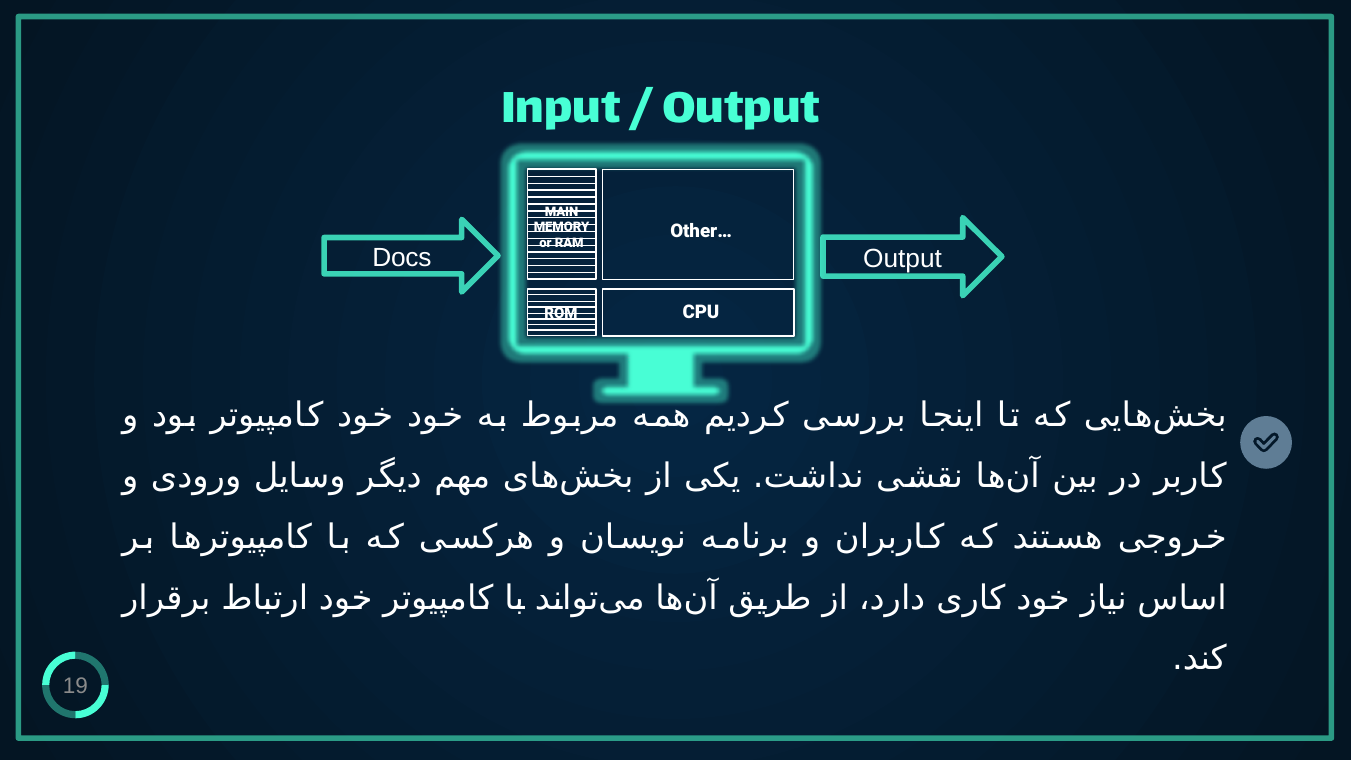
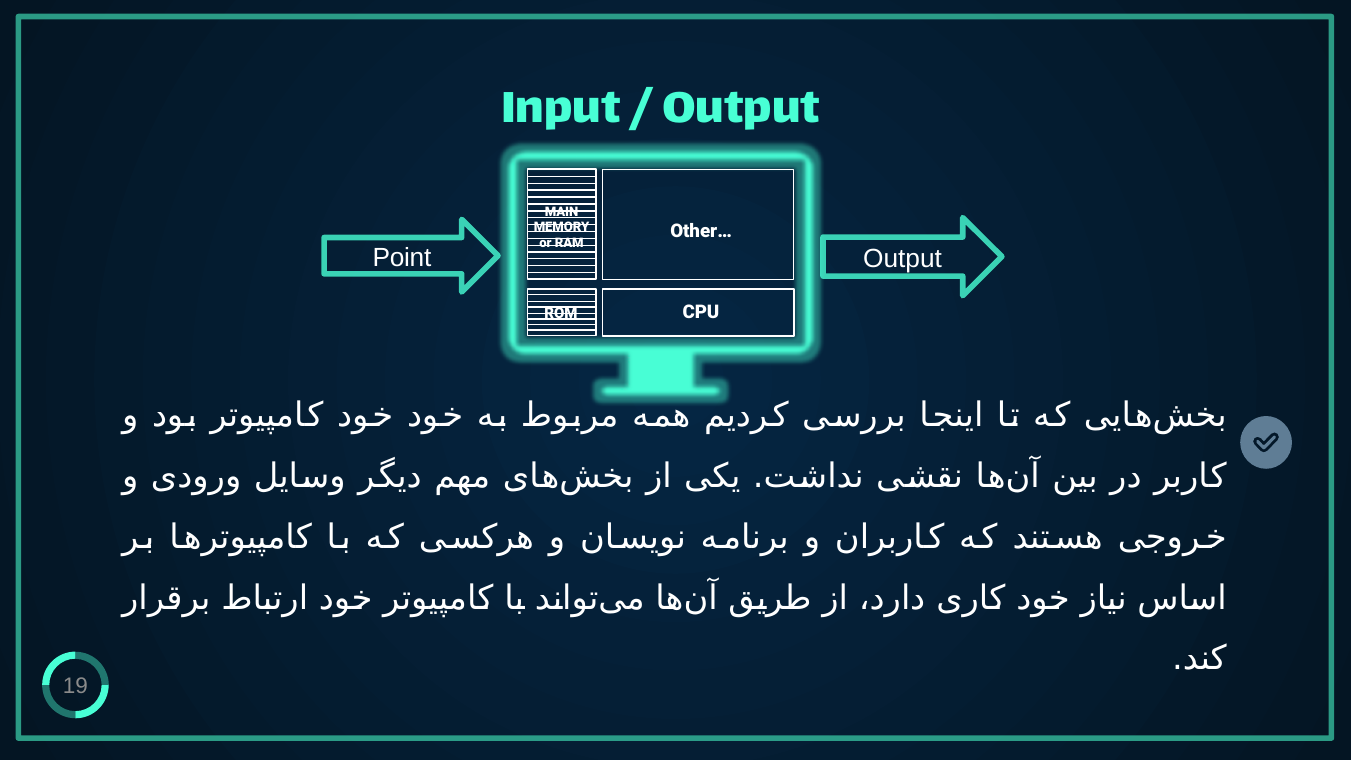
Docs: Docs -> Point
